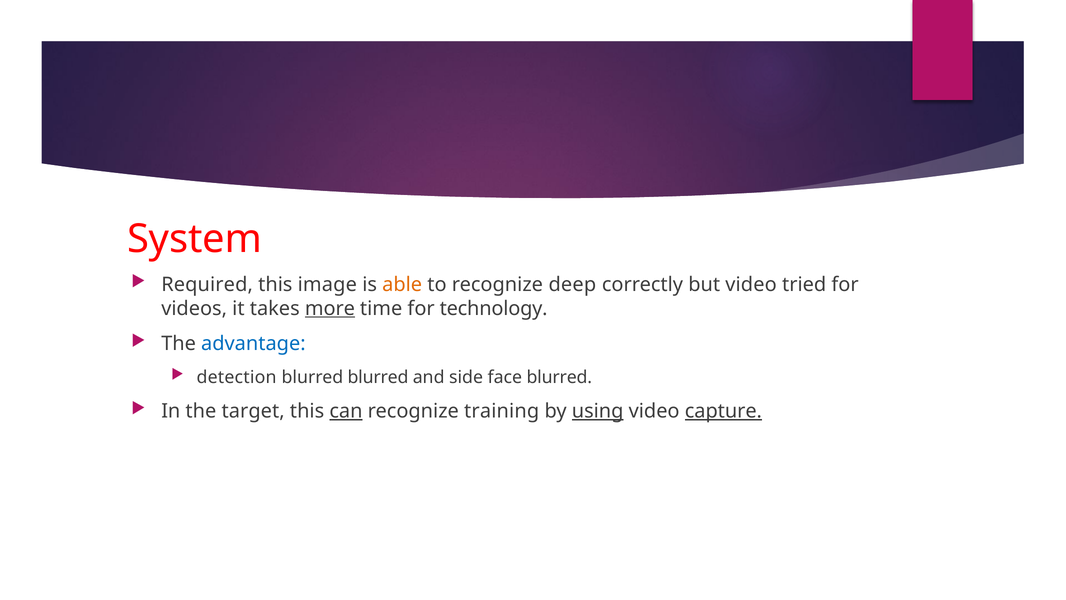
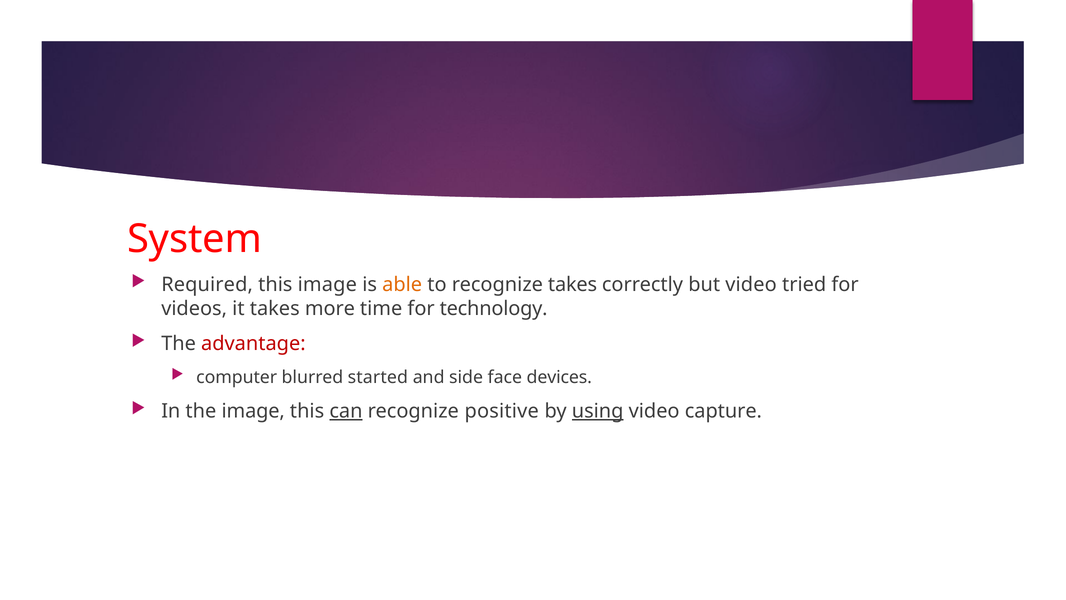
recognize deep: deep -> takes
more underline: present -> none
advantage colour: blue -> red
detection: detection -> computer
blurred blurred: blurred -> started
face blurred: blurred -> devices
the target: target -> image
training: training -> positive
capture underline: present -> none
